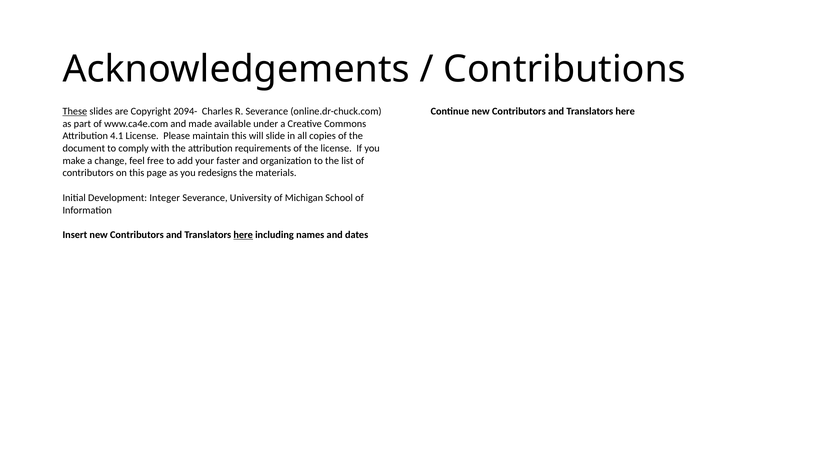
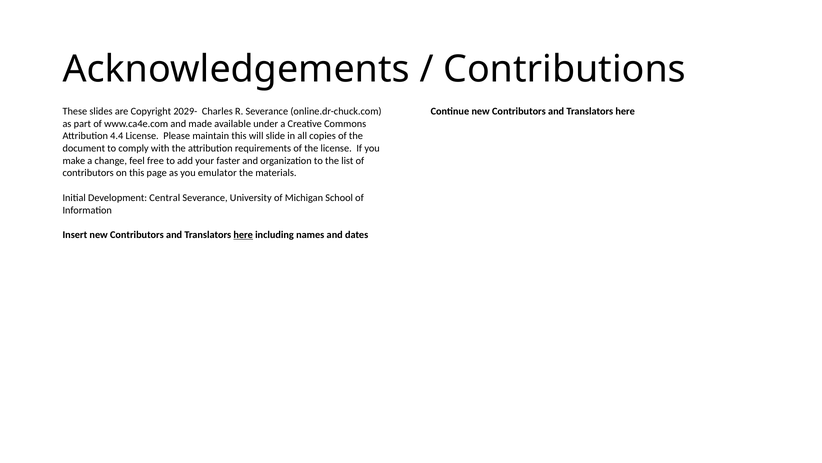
These underline: present -> none
2094-: 2094- -> 2029-
4.1: 4.1 -> 4.4
redesigns: redesigns -> emulator
Integer: Integer -> Central
